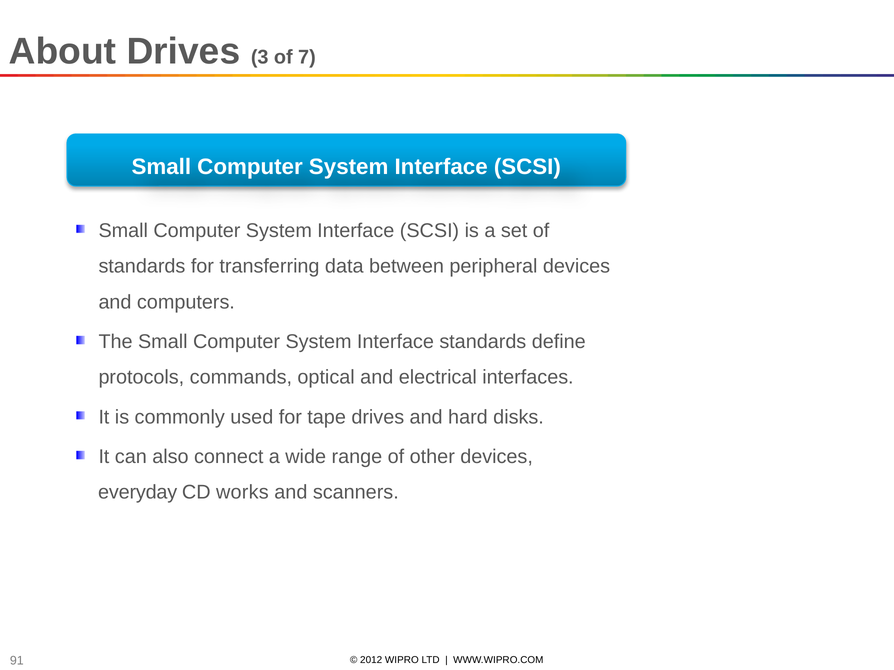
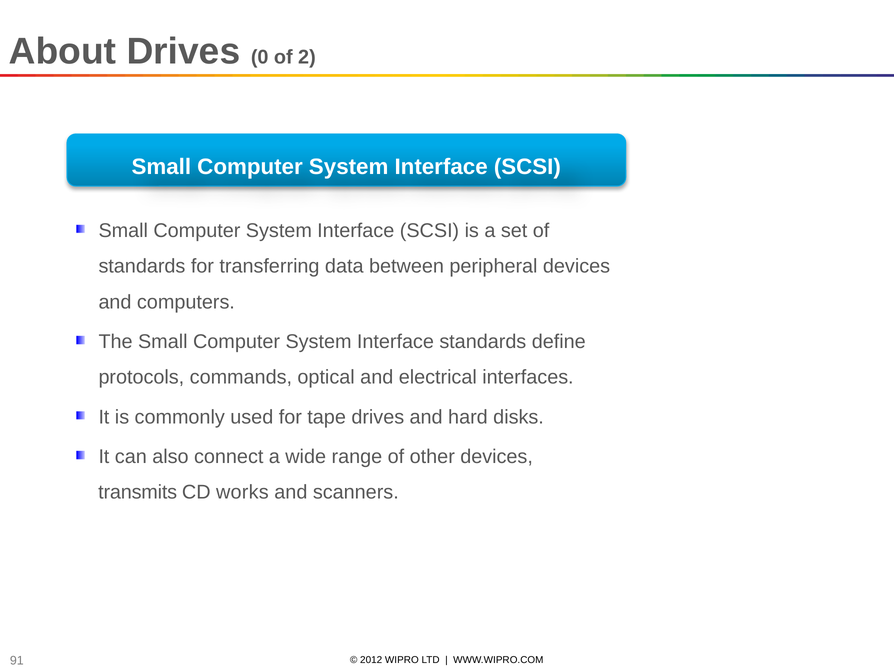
3: 3 -> 0
7: 7 -> 2
everyday: everyday -> transmits
